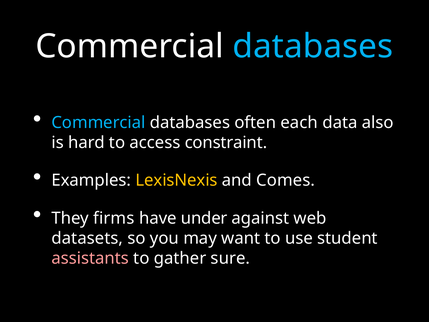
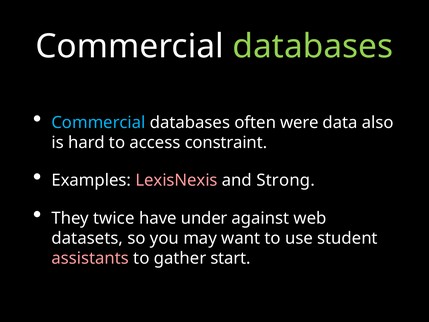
databases at (313, 46) colour: light blue -> light green
each: each -> were
LexisNexis colour: yellow -> pink
Comes: Comes -> Strong
firms: firms -> twice
sure: sure -> start
